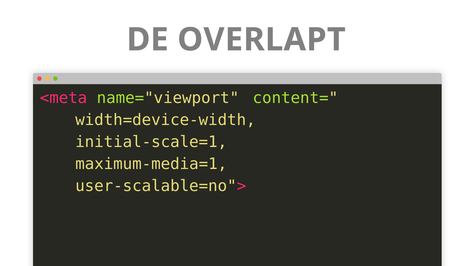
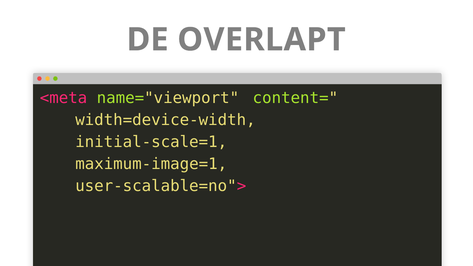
maximum-media=1: maximum-media=1 -> maximum-image=1
